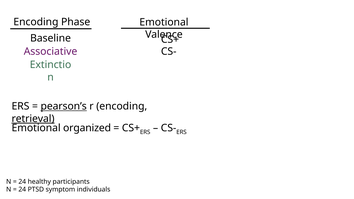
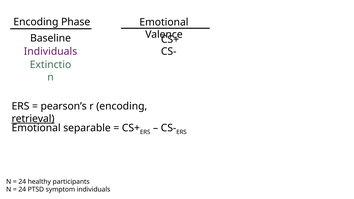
Associative at (51, 52): Associative -> Individuals
pearson’s underline: present -> none
organized: organized -> separable
